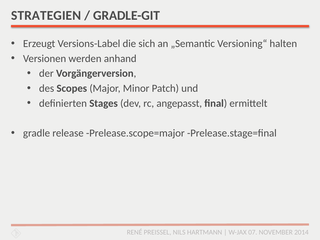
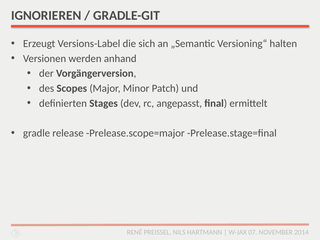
STRATEGIEN: STRATEGIEN -> IGNORIEREN
